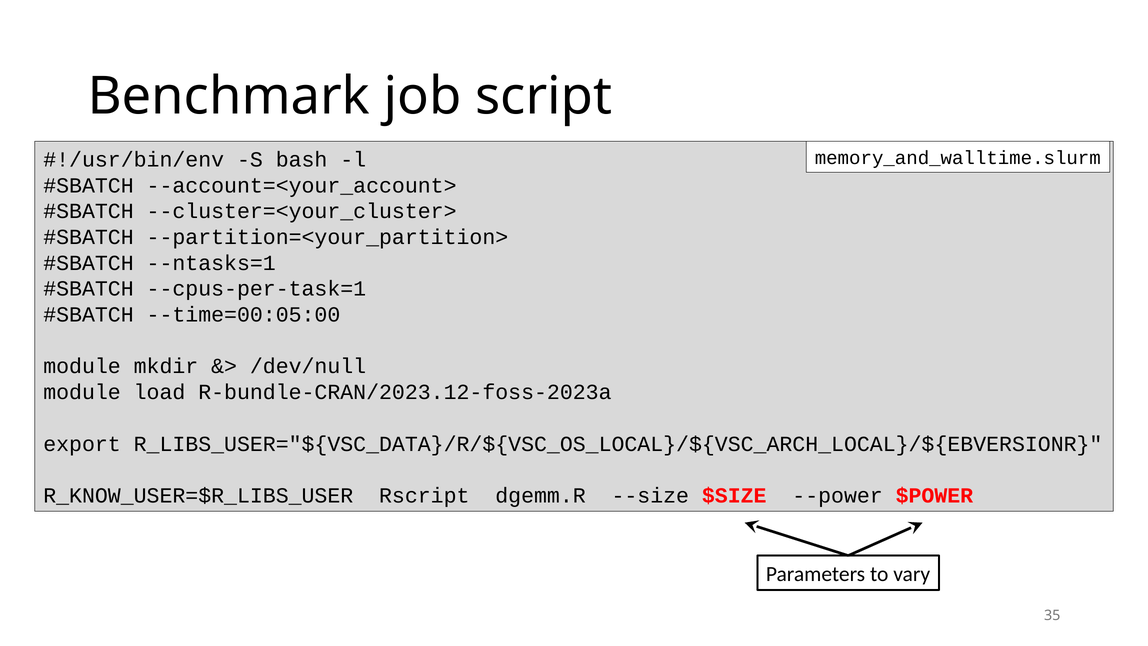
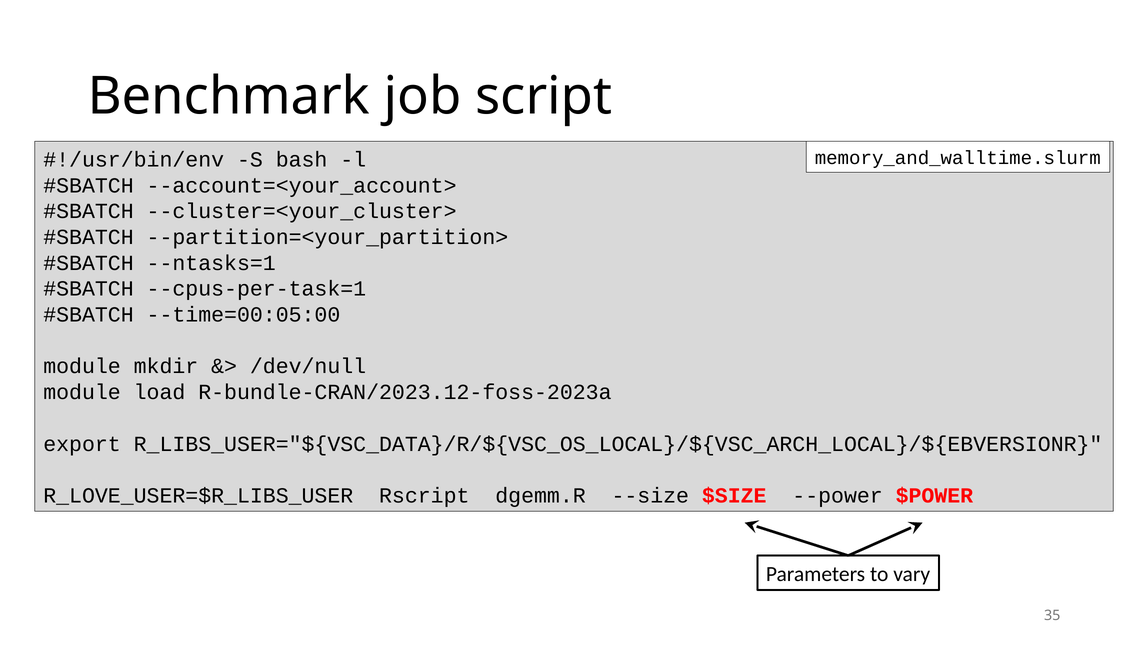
R_KNOW_USER=$R_LIBS_USER: R_KNOW_USER=$R_LIBS_USER -> R_LOVE_USER=$R_LIBS_USER
